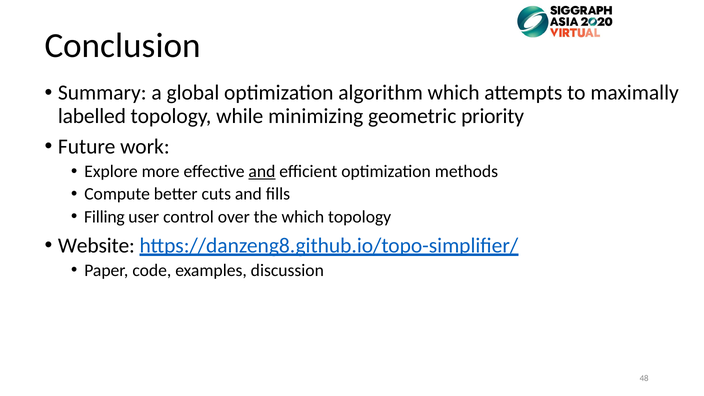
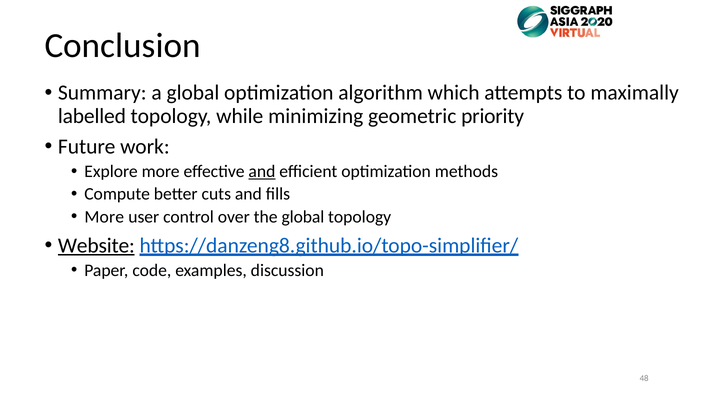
Filling at (104, 217): Filling -> More
the which: which -> global
Website underline: none -> present
